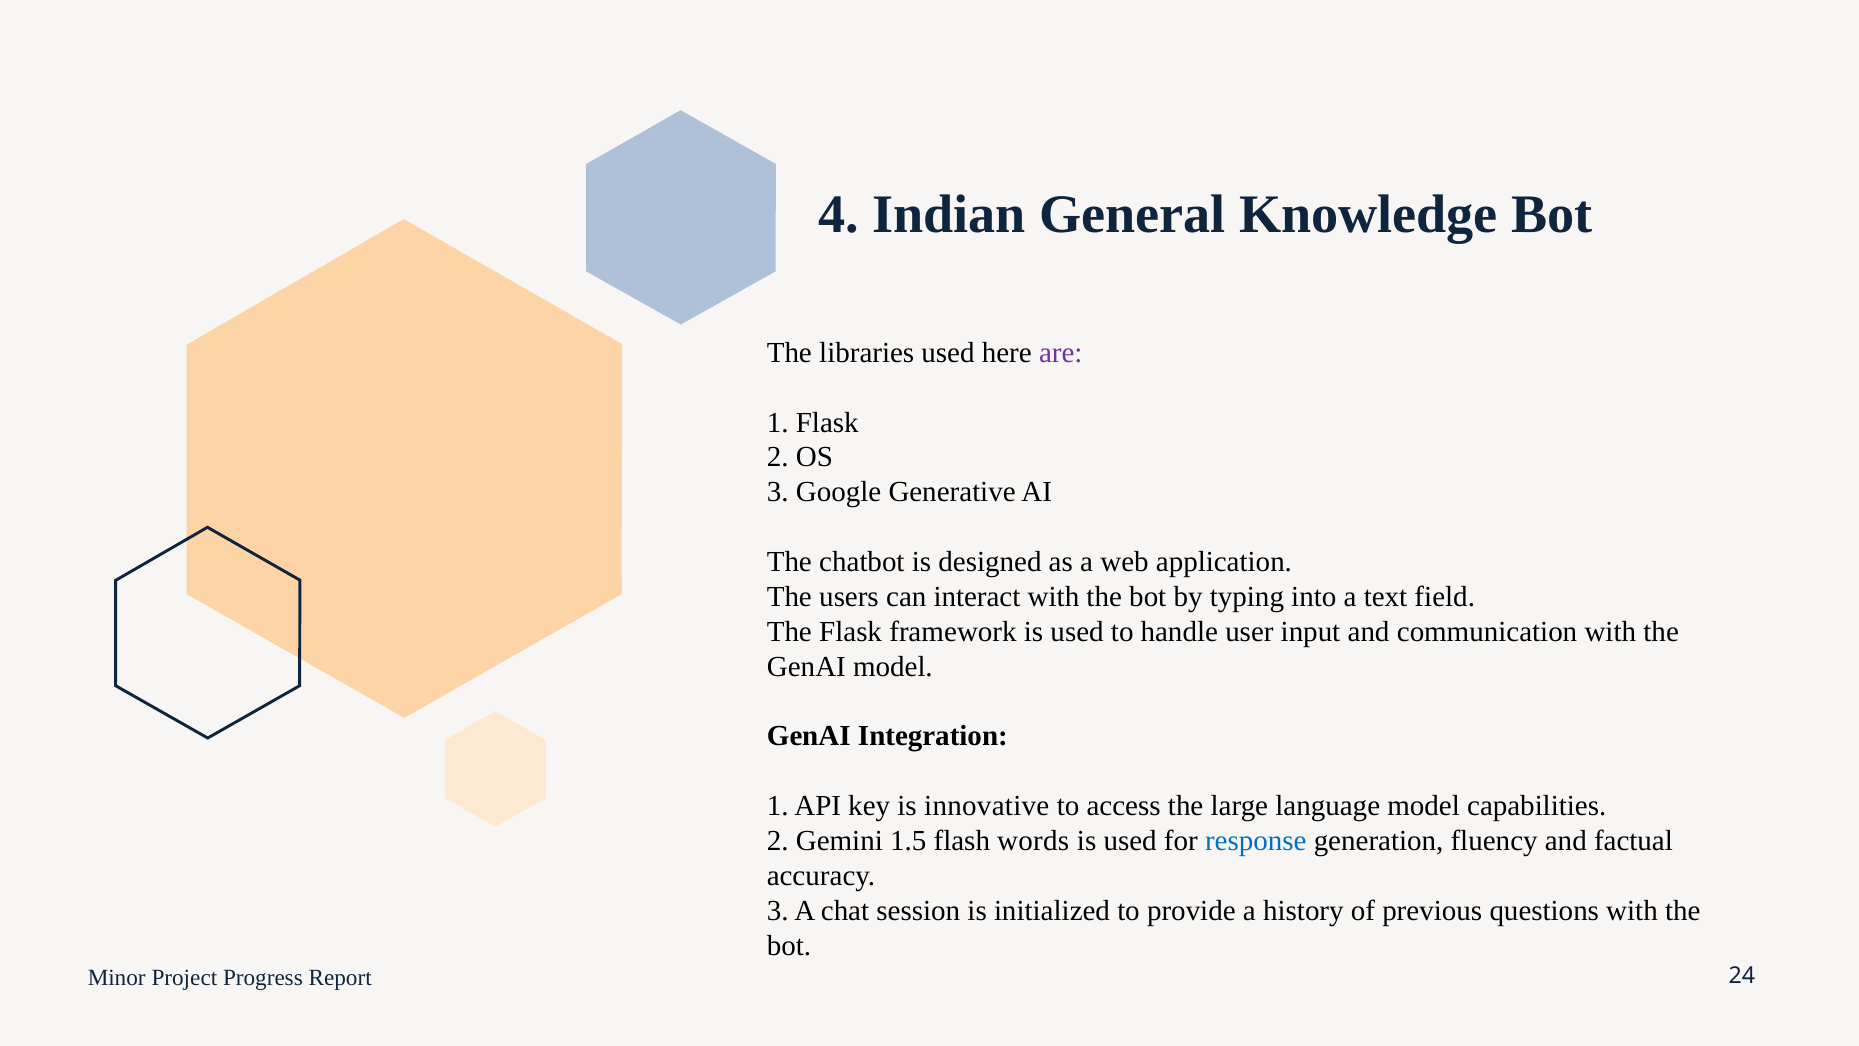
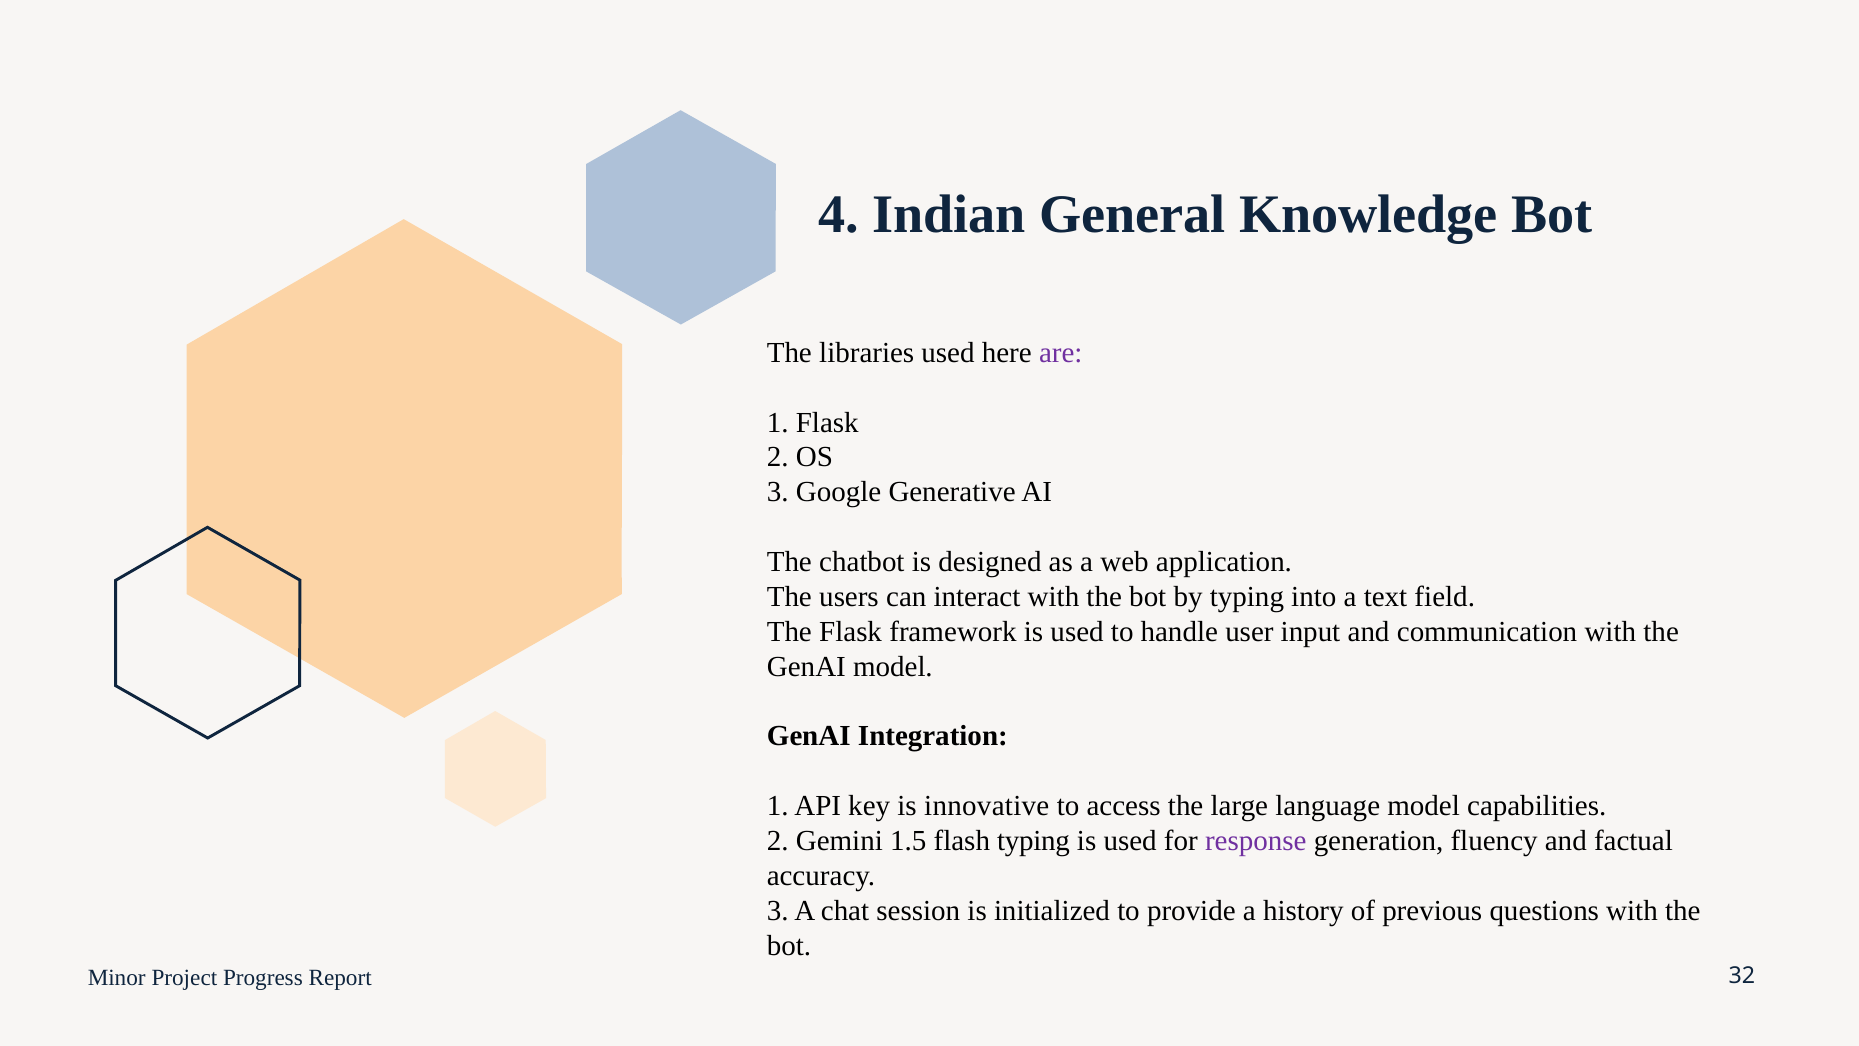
flash words: words -> typing
response colour: blue -> purple
24: 24 -> 32
